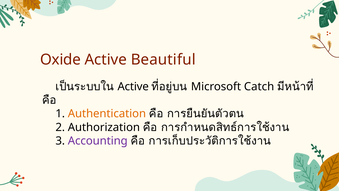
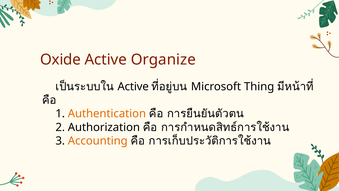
Beautiful: Beautiful -> Organize
Catch: Catch -> Thing
Accounting colour: purple -> orange
